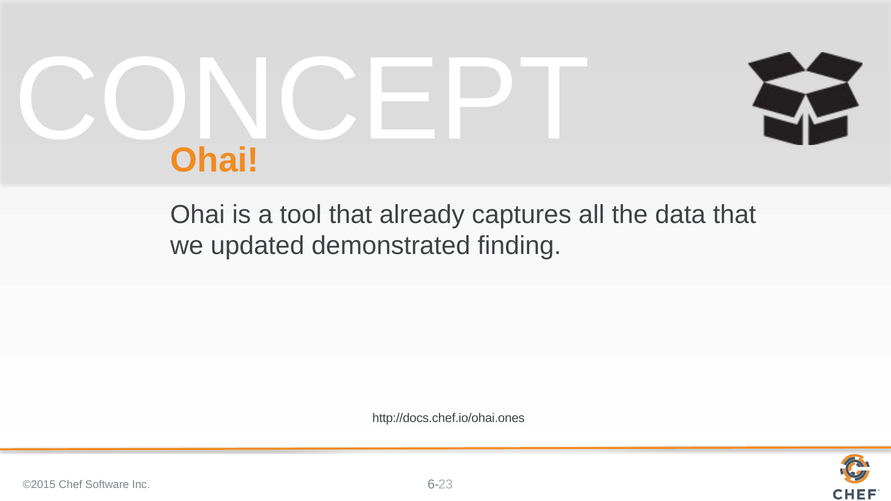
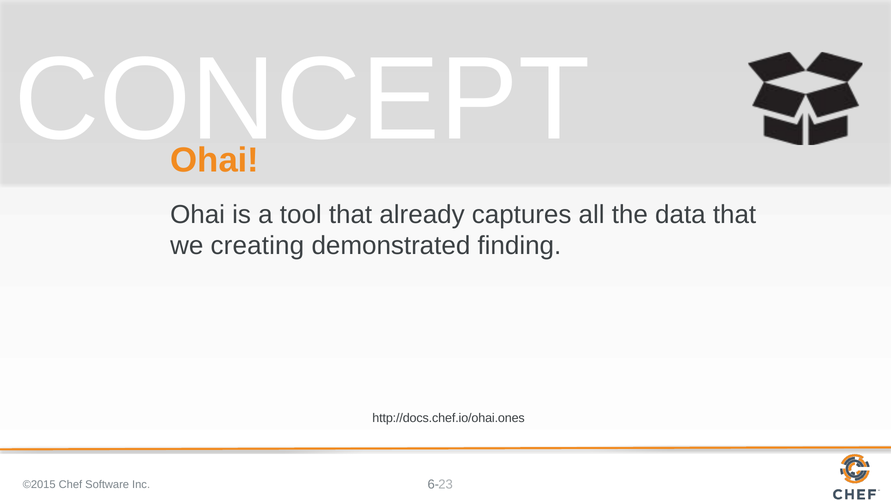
updated: updated -> creating
